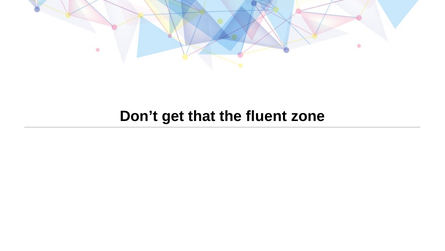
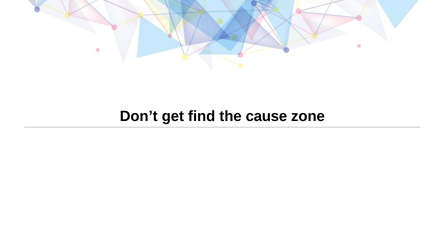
that: that -> find
fluent: fluent -> cause
